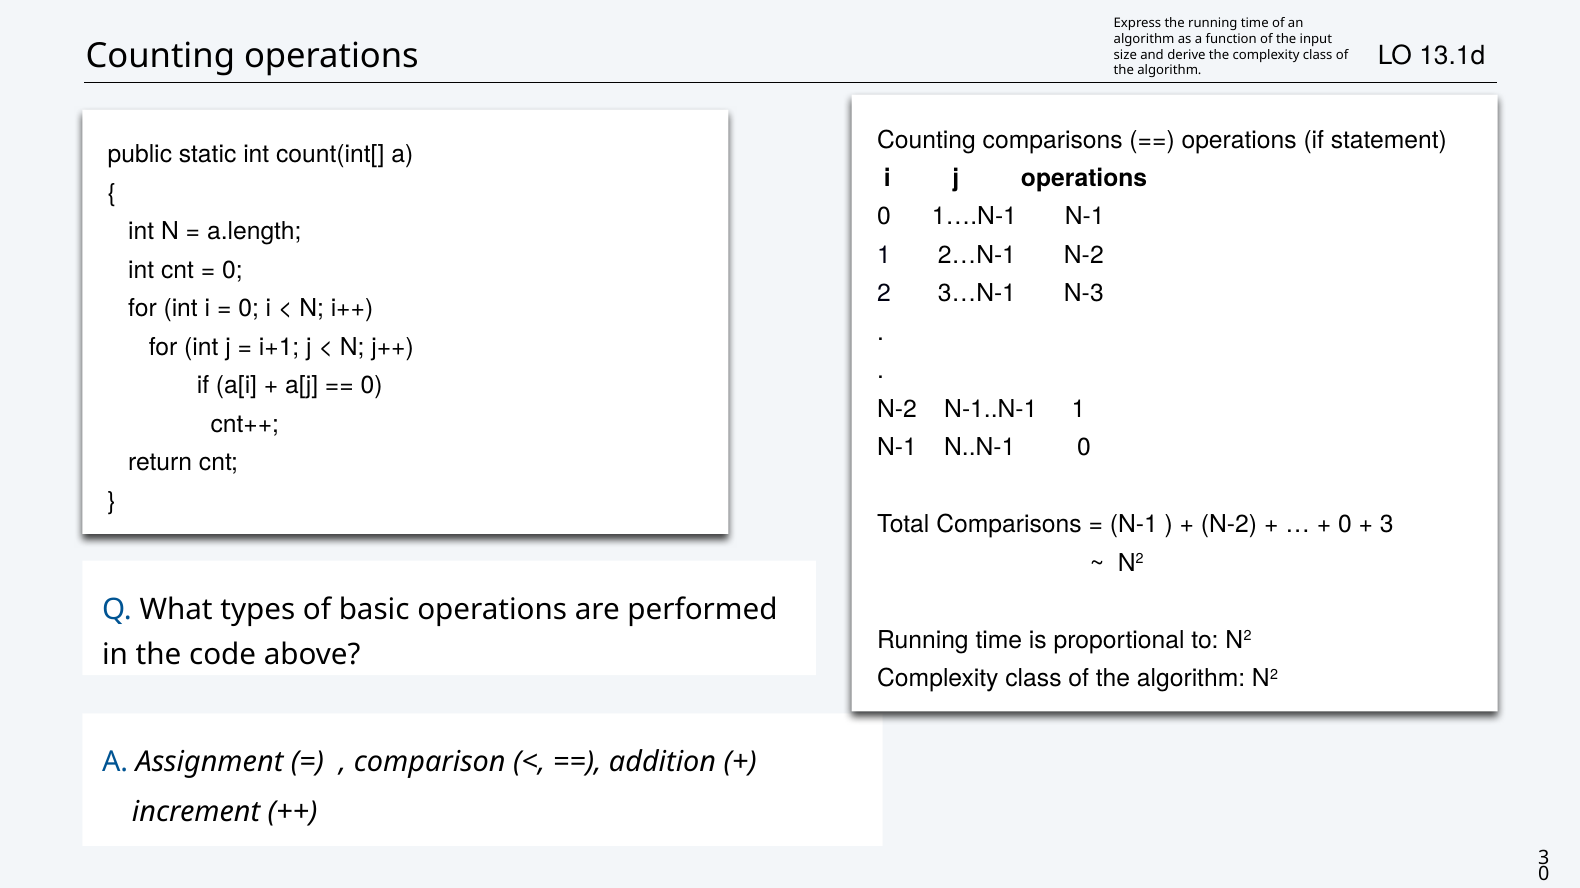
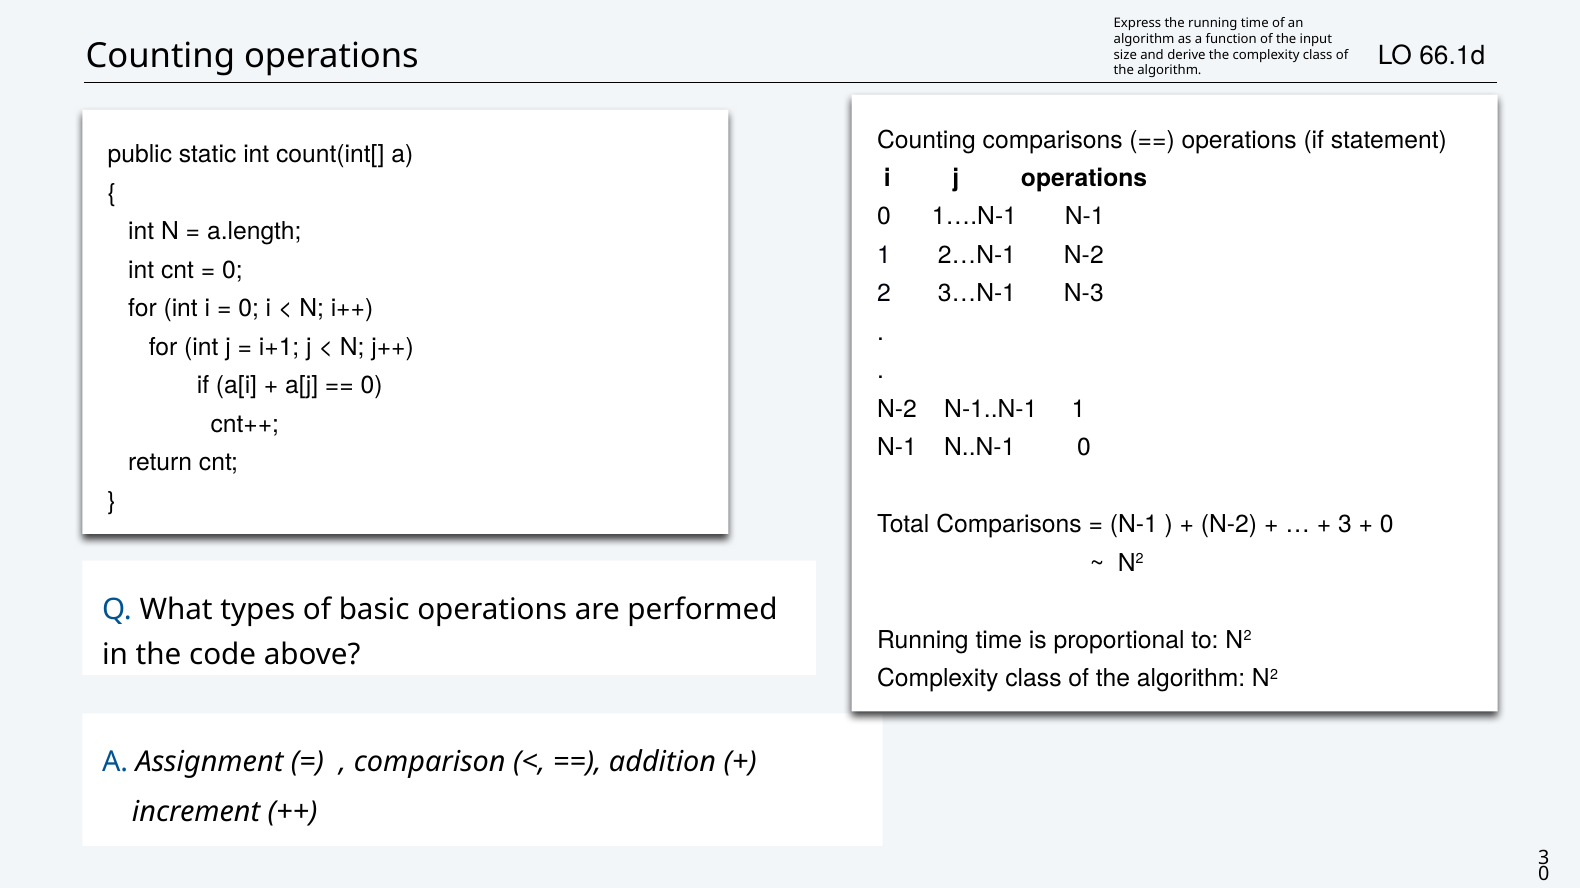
13.1d: 13.1d -> 66.1d
0 at (1345, 525): 0 -> 3
3 at (1387, 525): 3 -> 0
